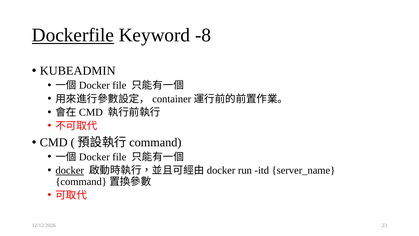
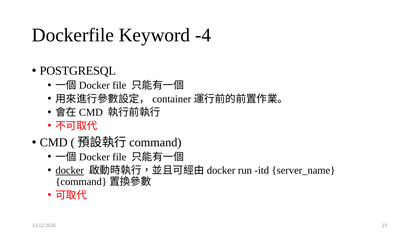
Dockerfile underline: present -> none
-8: -8 -> -4
KUBEADMIN: KUBEADMIN -> POSTGRESQL
